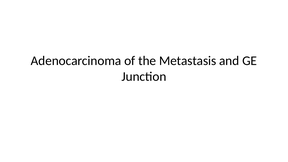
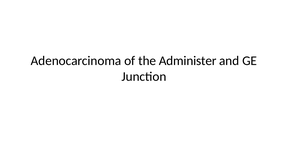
Metastasis: Metastasis -> Administer
